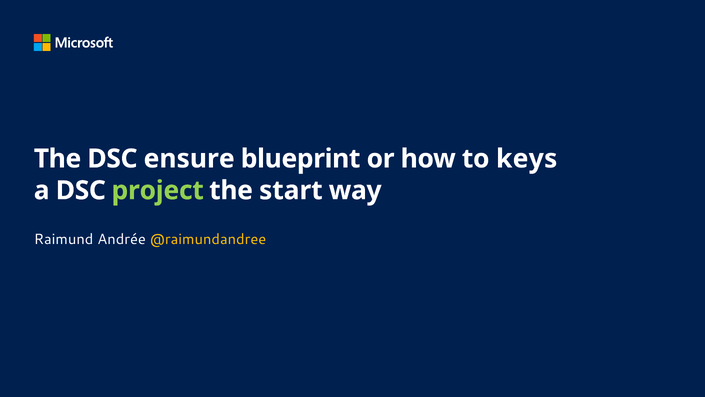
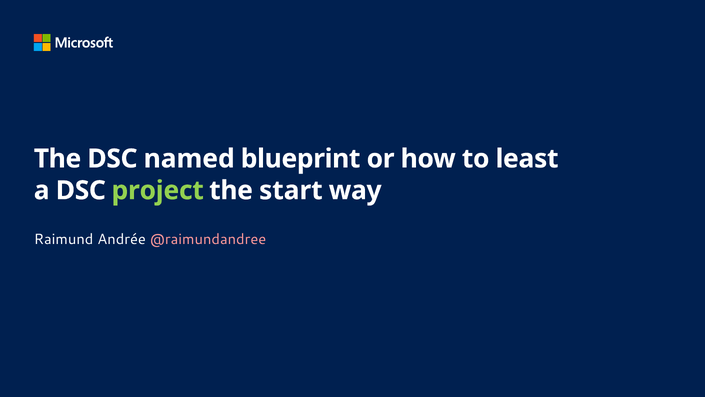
ensure: ensure -> named
keys: keys -> least
@raimundandree colour: yellow -> pink
